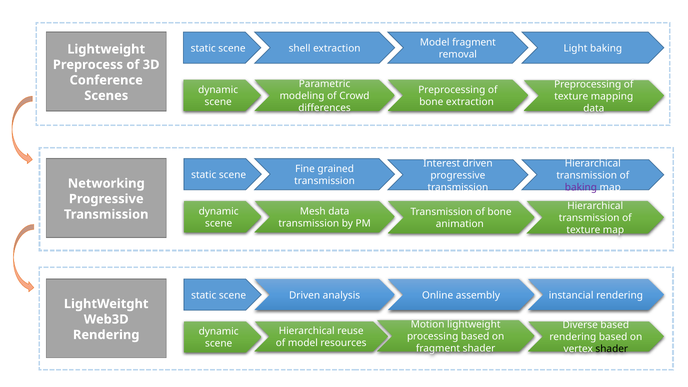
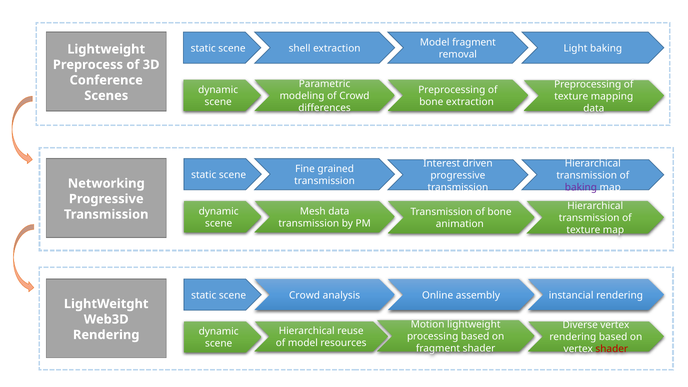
Driven at (305, 295): Driven -> Crowd
Diverse based: based -> vertex
shader at (612, 349) colour: black -> red
